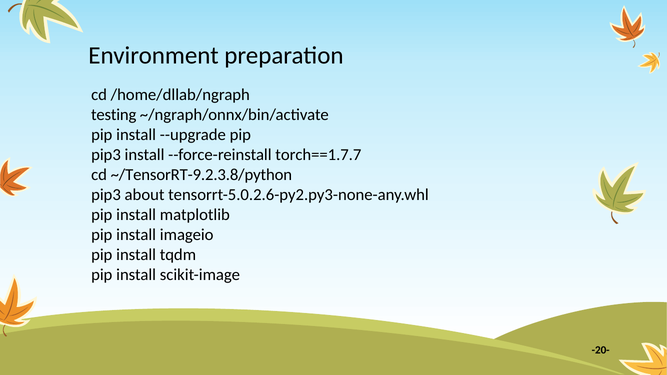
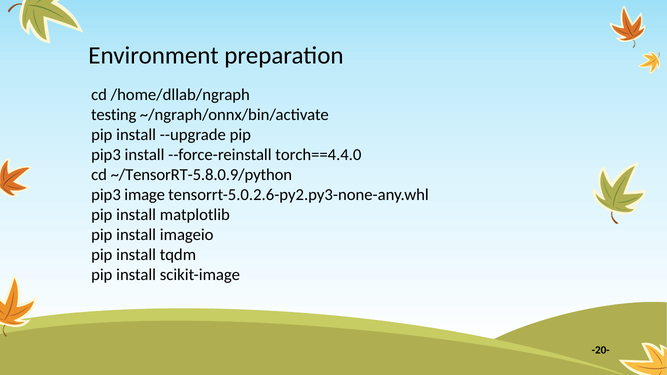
torch==1.7.7: torch==1.7.7 -> torch==4.4.0
~/TensorRT-9.2.3.8/python: ~/TensorRT-9.2.3.8/python -> ~/TensorRT-5.8.0.9/python
about: about -> image
